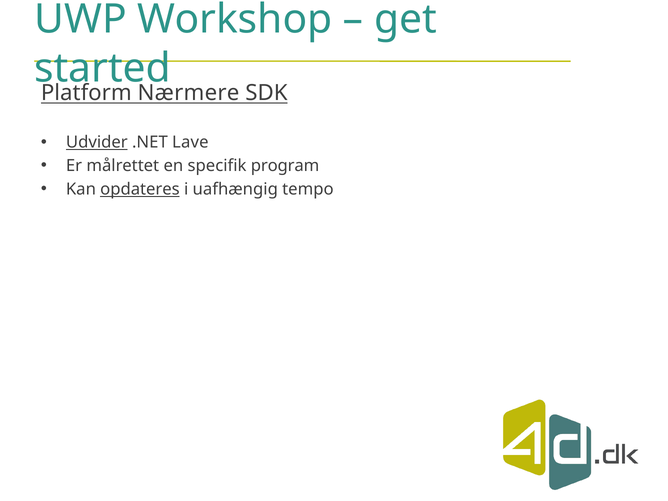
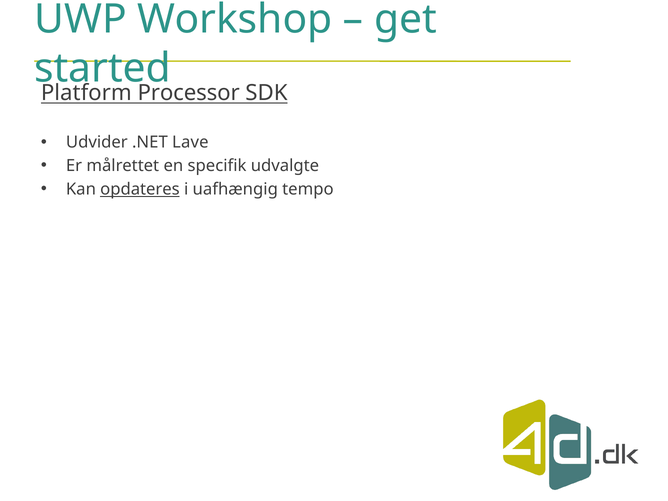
Nærmere: Nærmere -> Processor
Udvider underline: present -> none
program: program -> udvalgte
